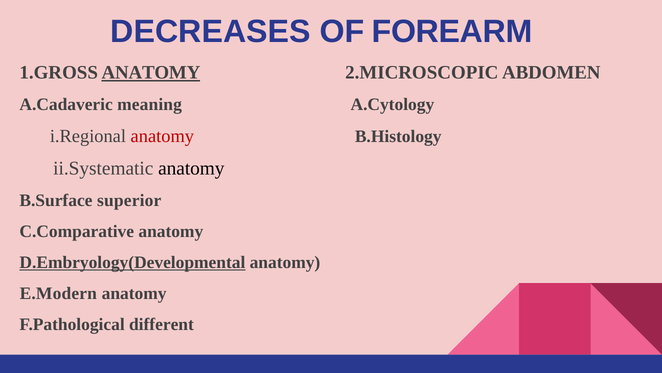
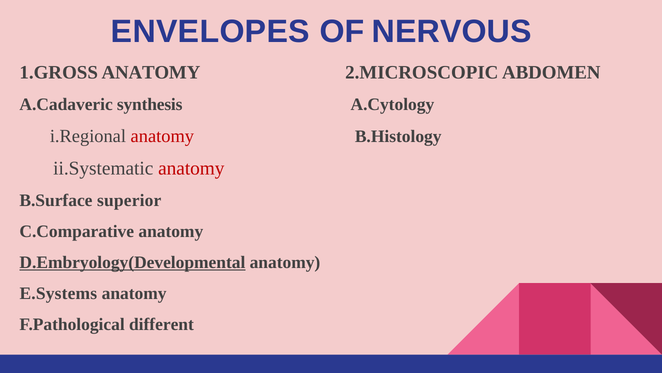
DECREASES: DECREASES -> ENVELOPES
FOREARM: FOREARM -> NERVOUS
ANATOMY at (151, 72) underline: present -> none
meaning: meaning -> synthesis
anatomy at (191, 168) colour: black -> red
E.Modern: E.Modern -> E.Systems
